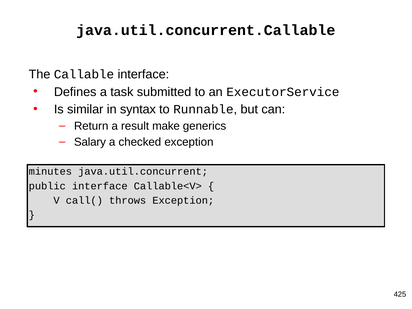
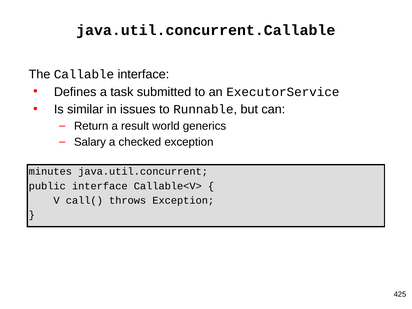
syntax: syntax -> issues
make: make -> world
